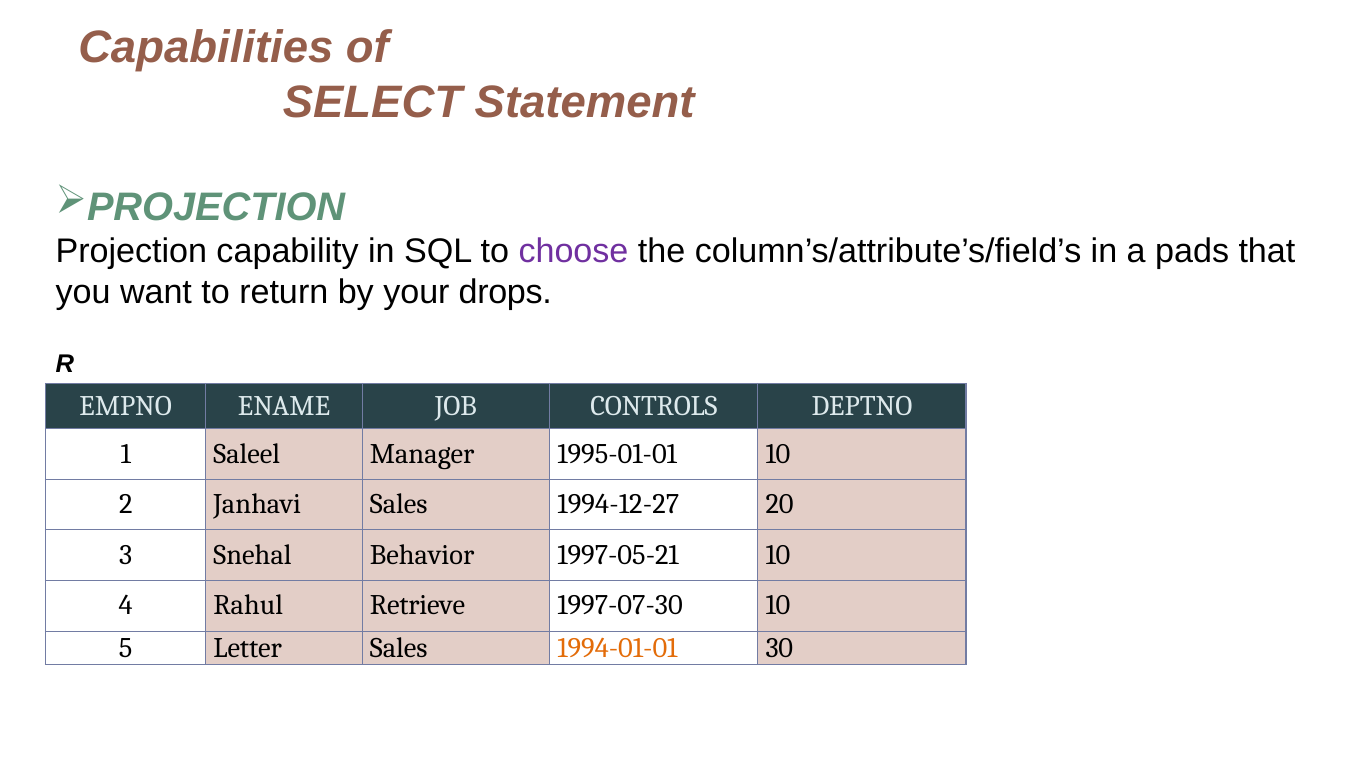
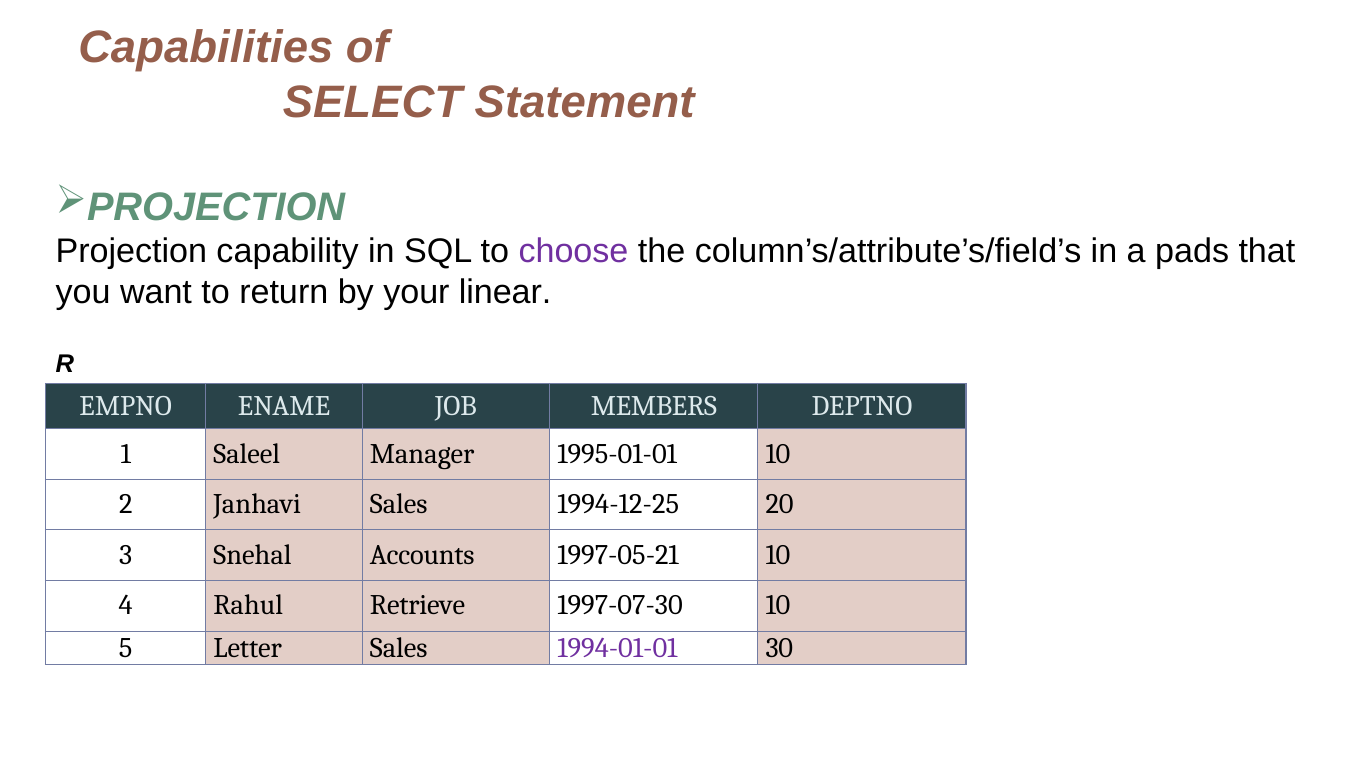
drops: drops -> linear
CONTROLS: CONTROLS -> MEMBERS
1994-12-27: 1994-12-27 -> 1994-12-25
Behavior: Behavior -> Accounts
1994-01-01 colour: orange -> purple
